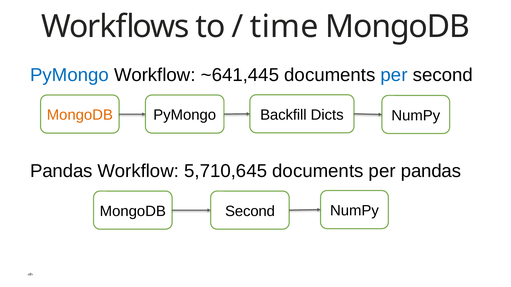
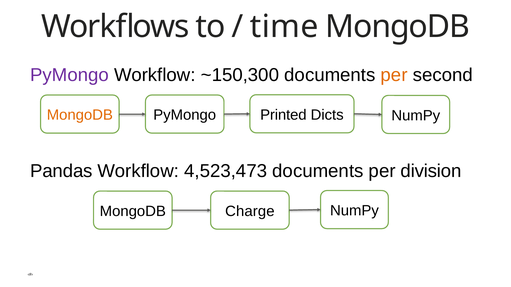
PyMongo at (70, 75) colour: blue -> purple
~641,445: ~641,445 -> ~150,300
per at (394, 75) colour: blue -> orange
Backfill: Backfill -> Printed
5,710,645: 5,710,645 -> 4,523,473
per pandas: pandas -> division
MongoDB Second: Second -> Charge
